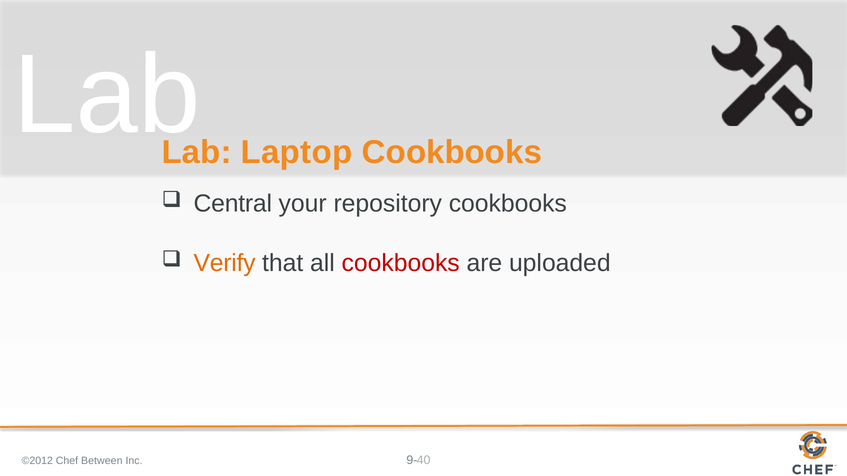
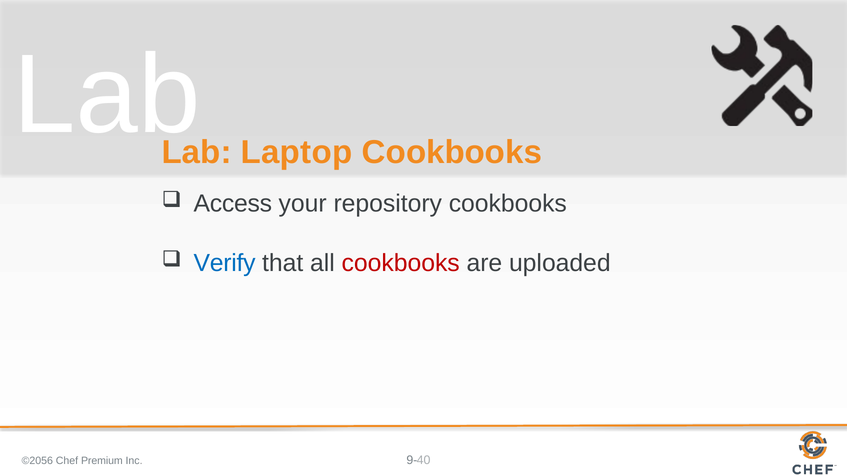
Central: Central -> Access
Verify colour: orange -> blue
©2012: ©2012 -> ©2056
Between: Between -> Premium
